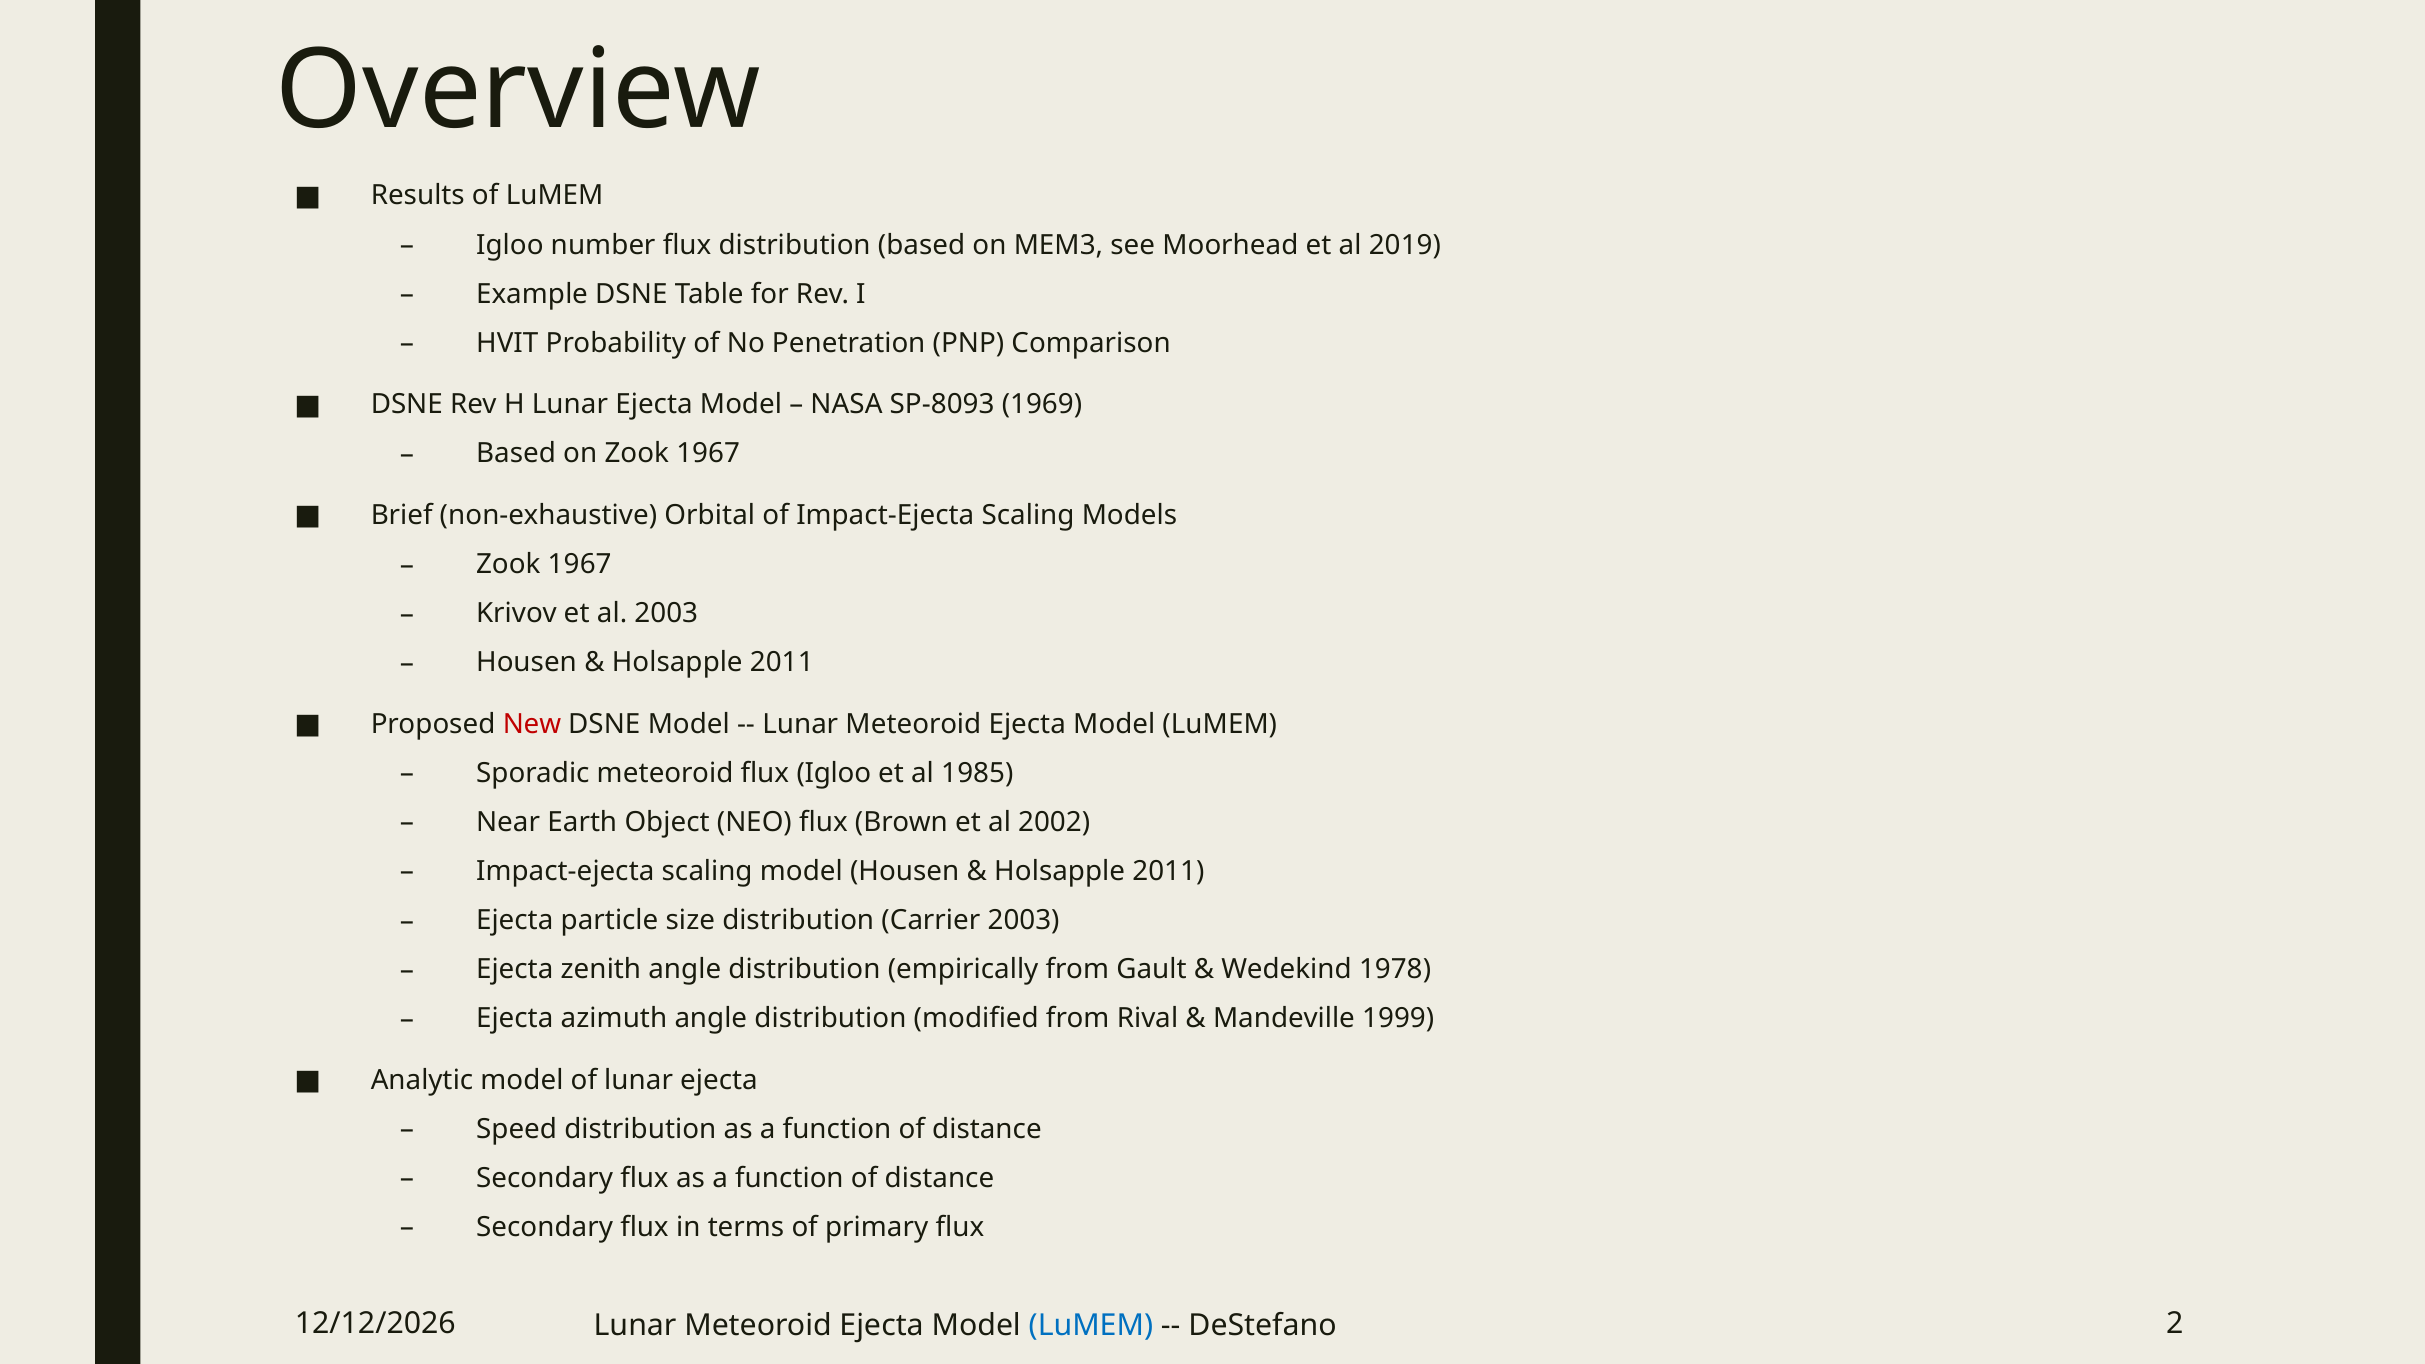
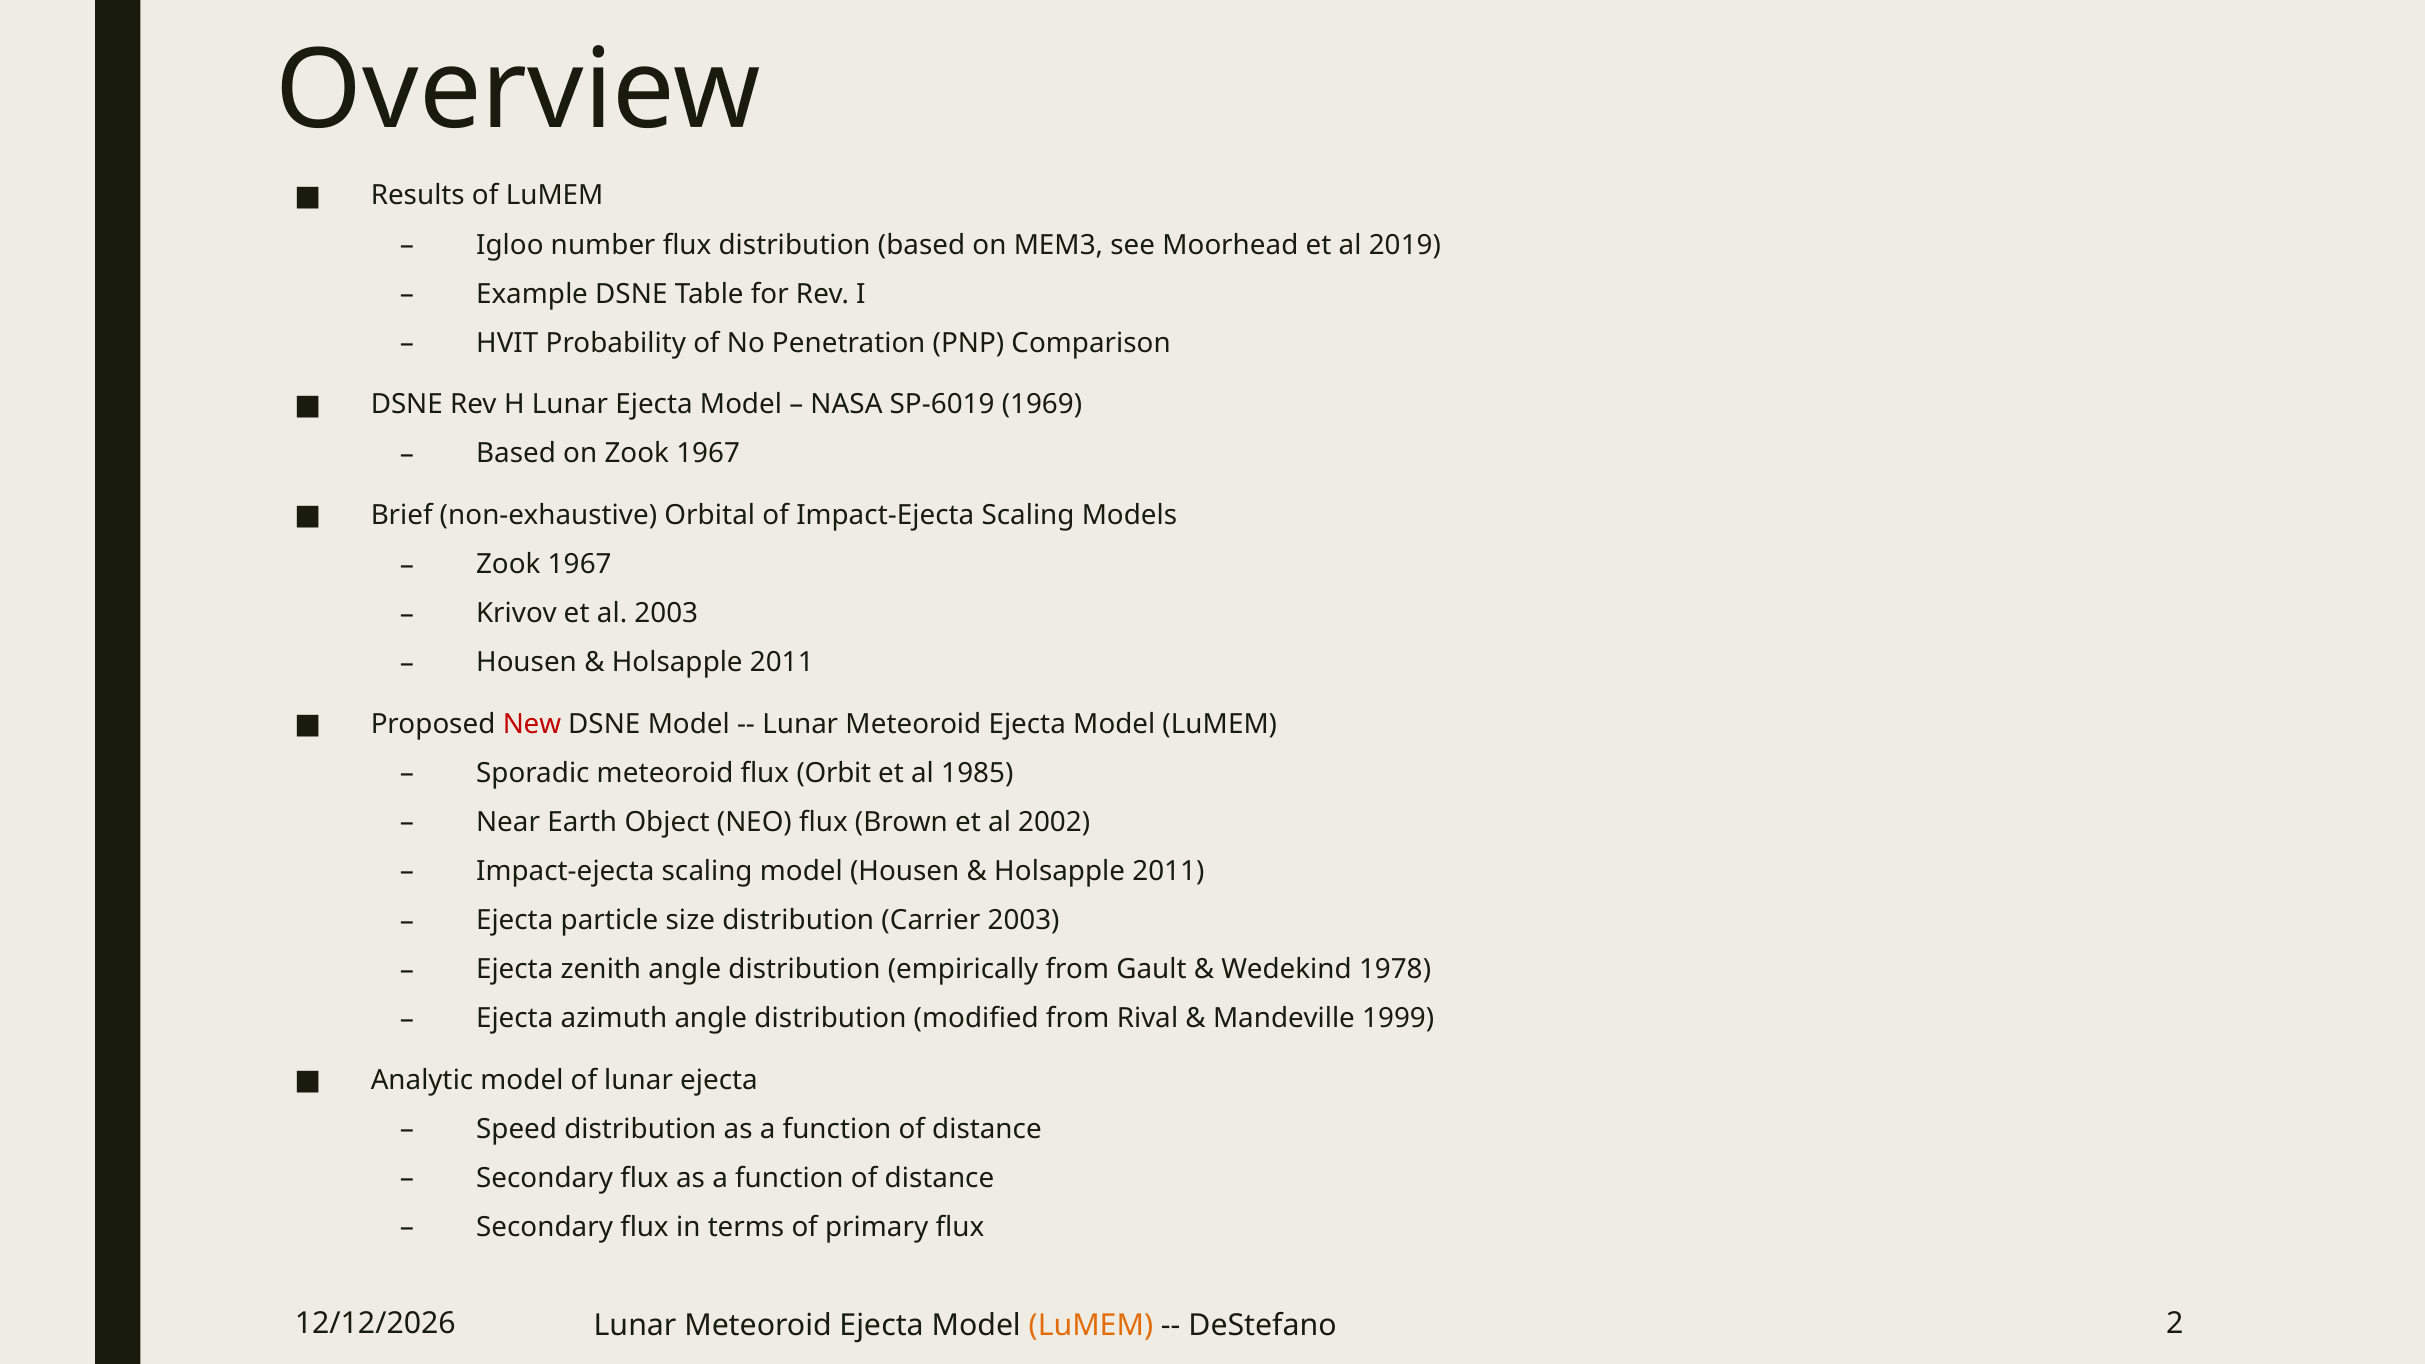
SP-8093: SP-8093 -> SP-6019
flux Igloo: Igloo -> Orbit
LuMEM at (1091, 1326) colour: blue -> orange
